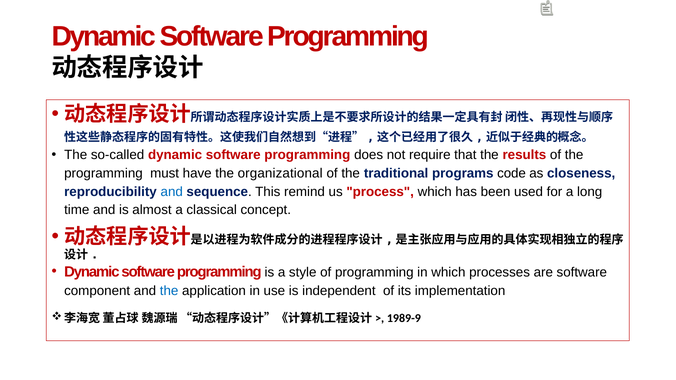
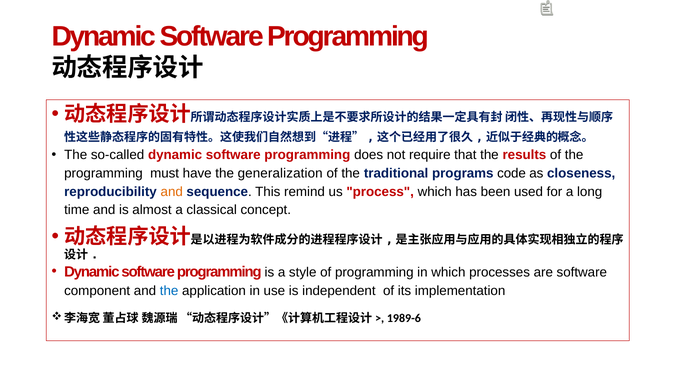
organizational: organizational -> generalization
and at (172, 192) colour: blue -> orange
1989-9: 1989-9 -> 1989-6
